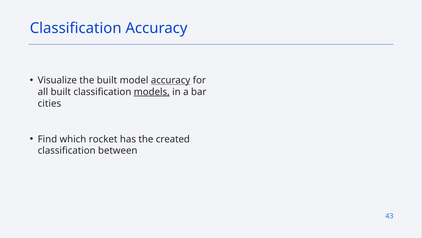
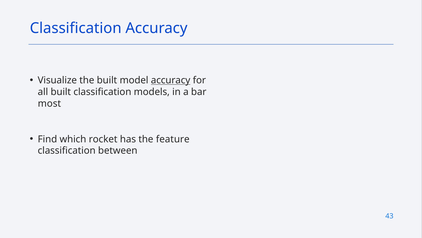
models underline: present -> none
cities: cities -> most
created: created -> feature
